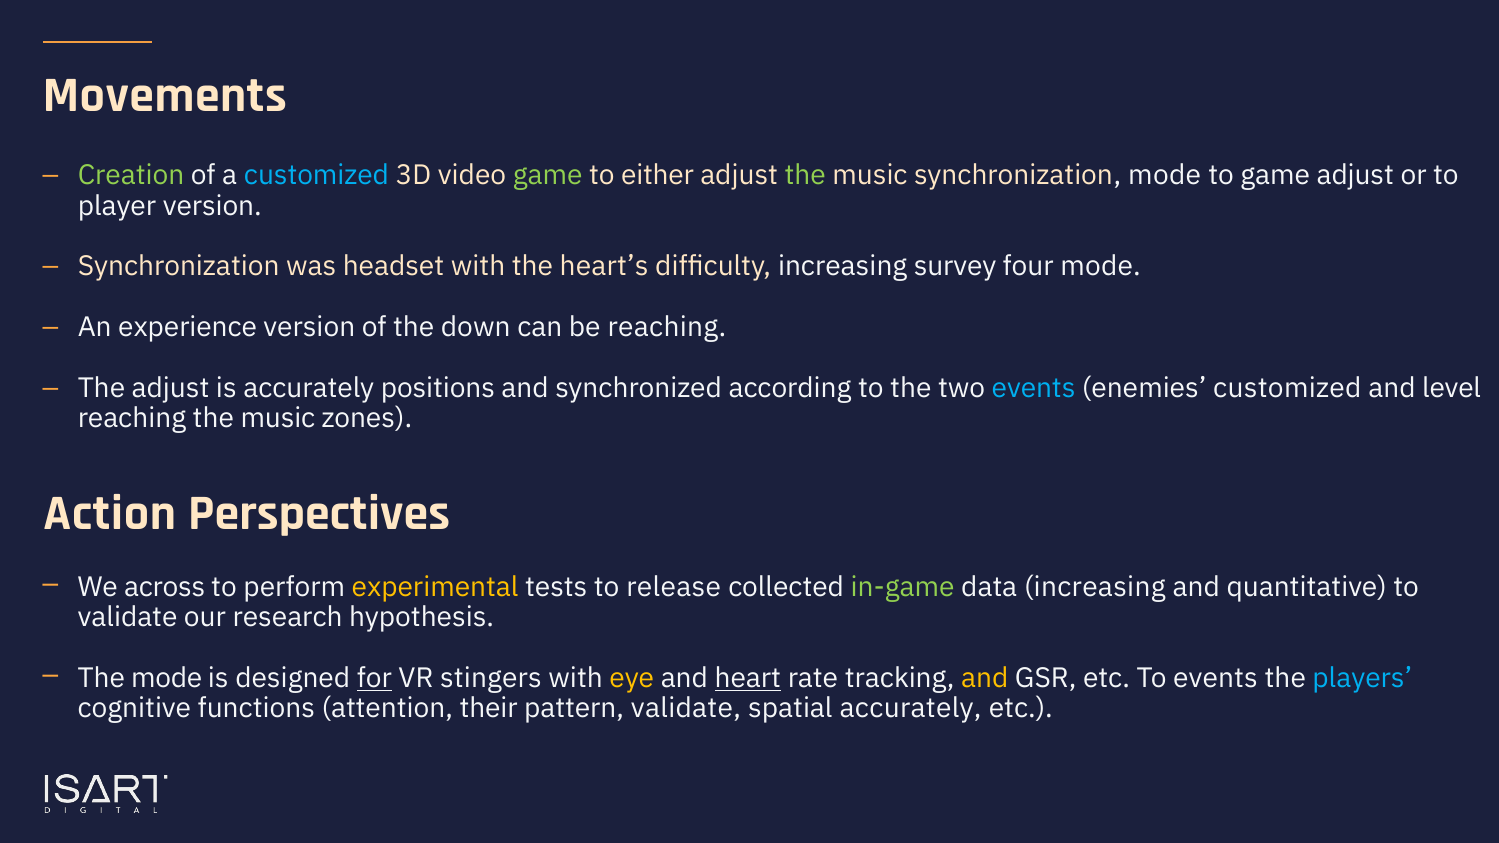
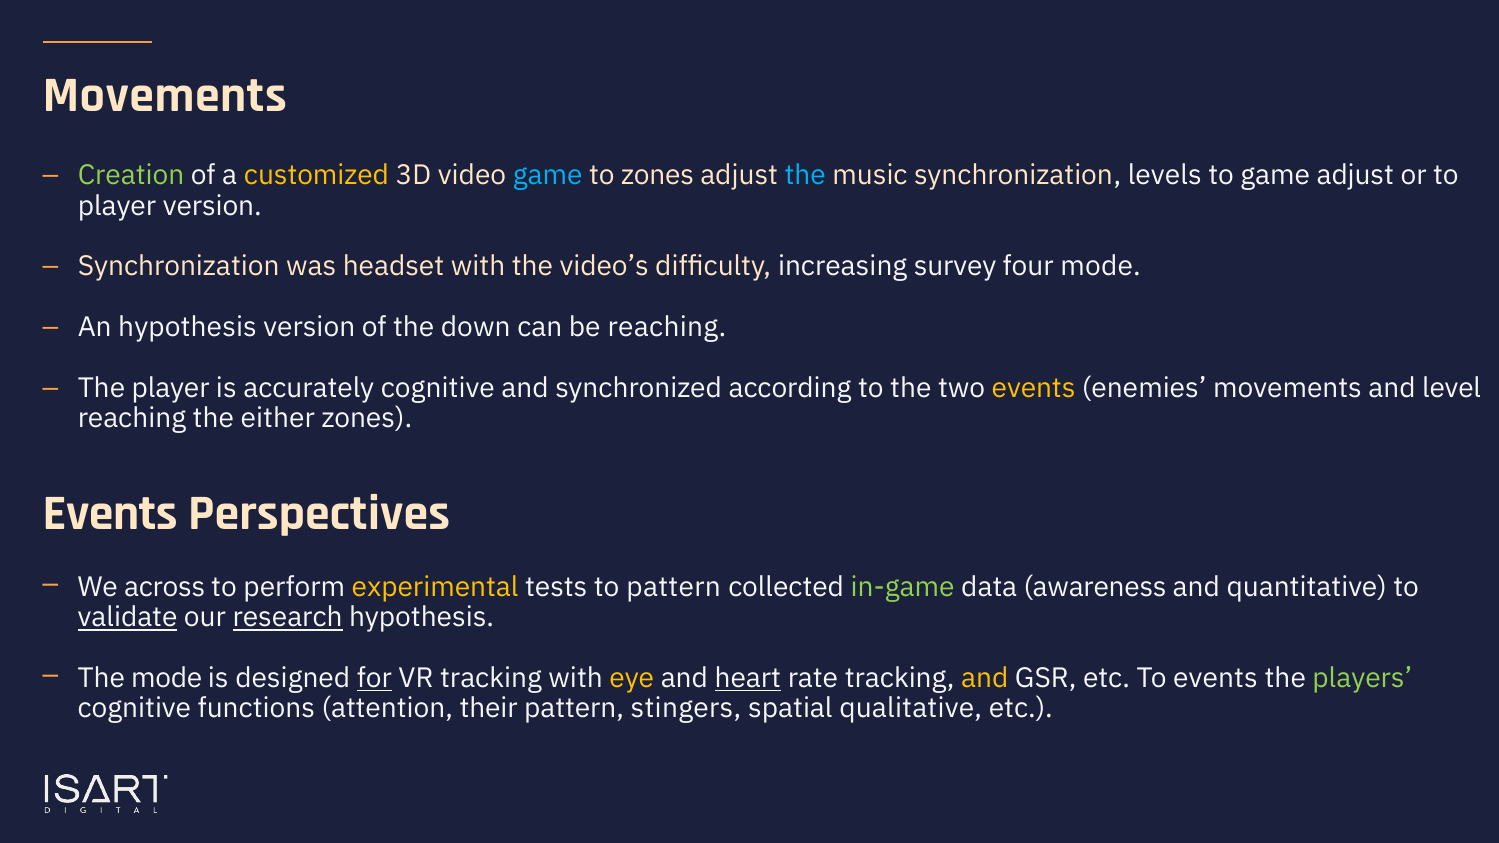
customized at (316, 175) colour: light blue -> yellow
game at (548, 175) colour: light green -> light blue
to either: either -> zones
the at (805, 175) colour: light green -> light blue
synchronization mode: mode -> levels
heart’s: heart’s -> video’s
An experience: experience -> hypothesis
The adjust: adjust -> player
accurately positions: positions -> cognitive
events at (1034, 388) colour: light blue -> yellow
enemies customized: customized -> movements
reaching the music: music -> either
Action at (110, 513): Action -> Events
to release: release -> pattern
data increasing: increasing -> awareness
validate at (128, 618) underline: none -> present
research underline: none -> present
VR stingers: stingers -> tracking
players colour: light blue -> light green
pattern validate: validate -> stingers
spatial accurately: accurately -> qualitative
